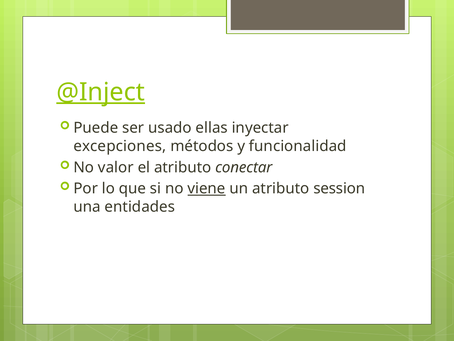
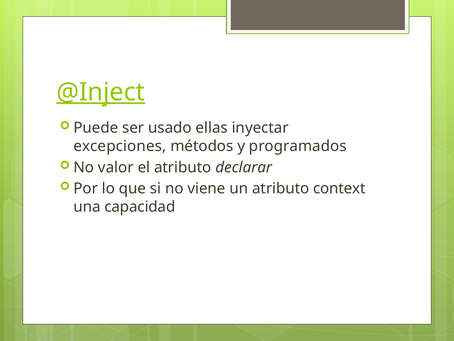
funcionalidad: funcionalidad -> programados
conectar: conectar -> declarar
viene underline: present -> none
session: session -> context
entidades: entidades -> capacidad
